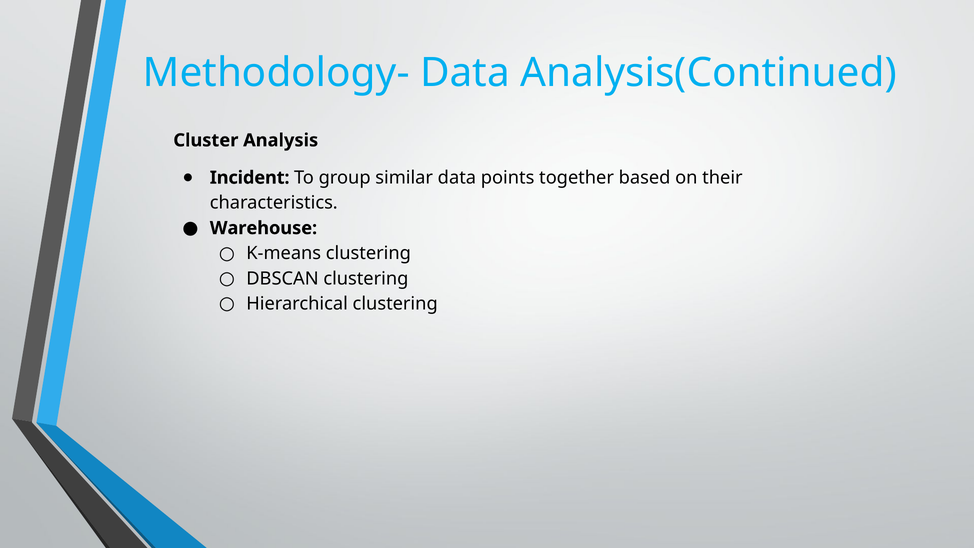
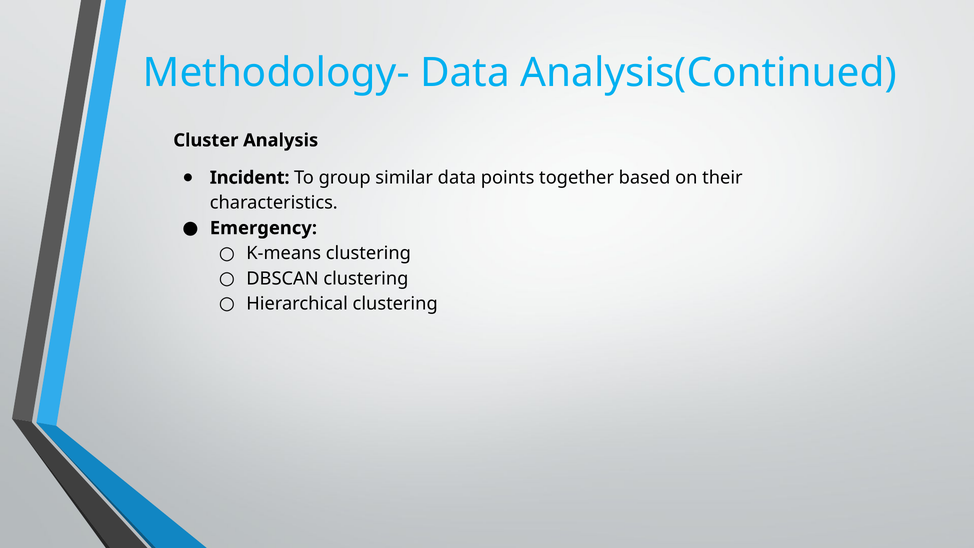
Warehouse: Warehouse -> Emergency
